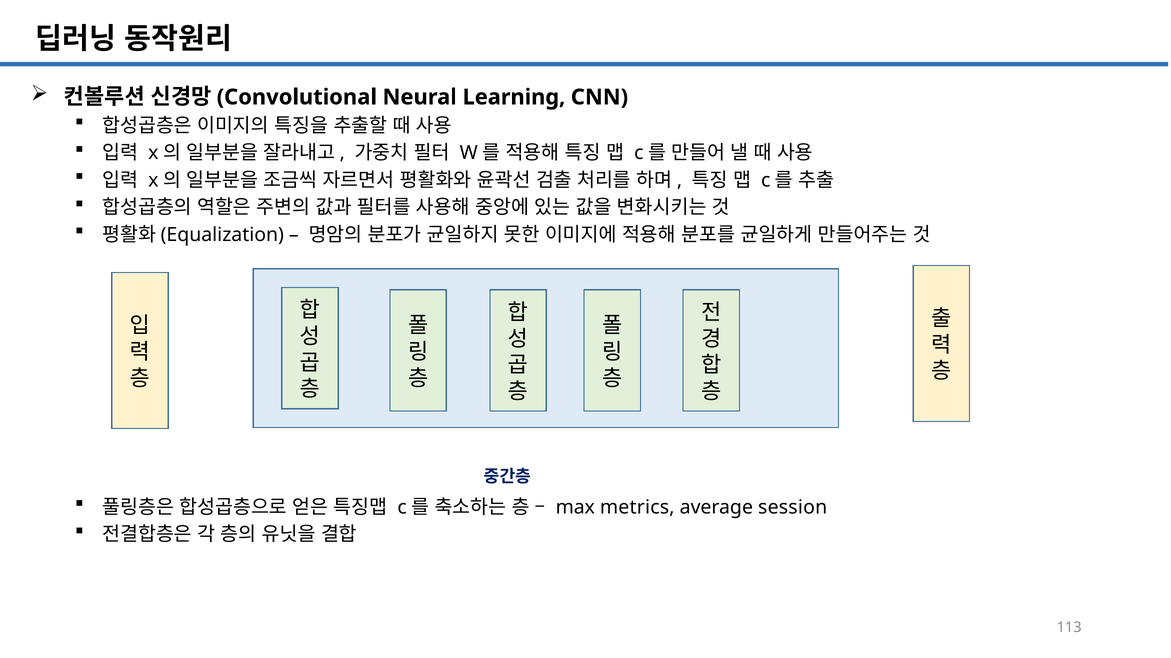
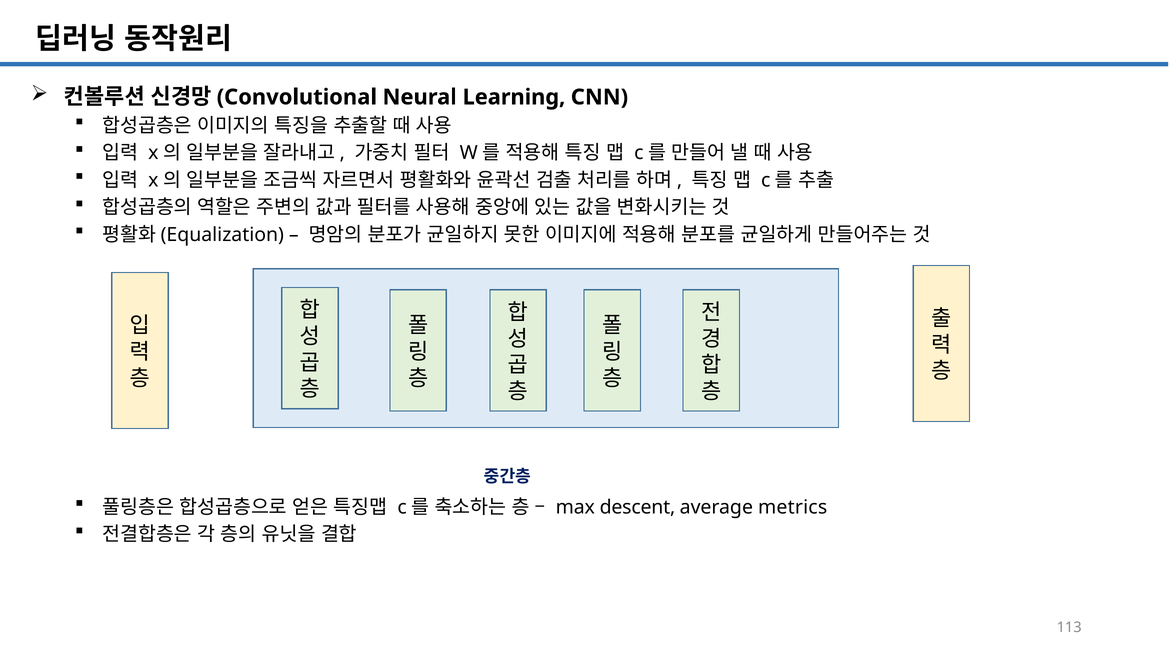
metrics: metrics -> descent
session: session -> metrics
